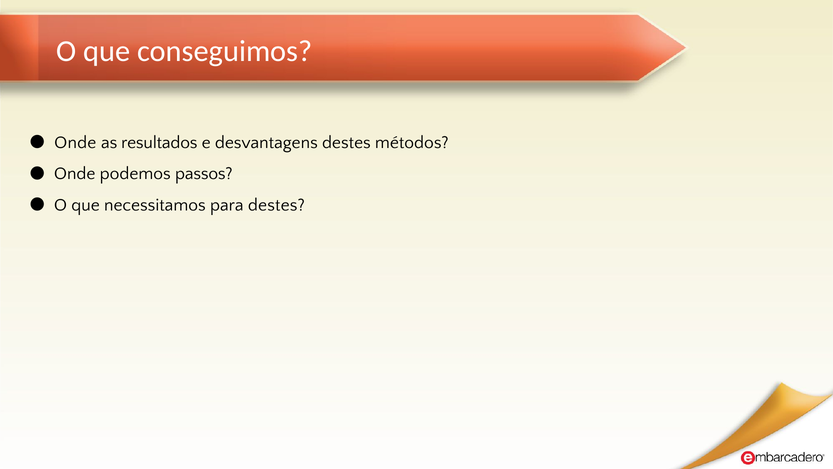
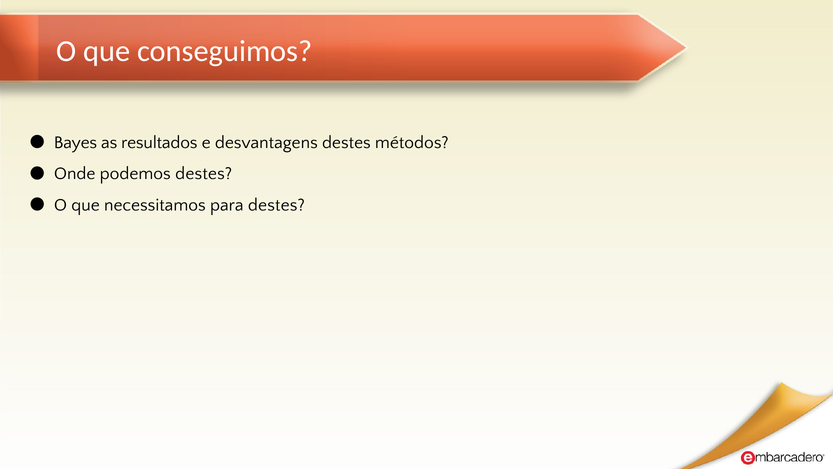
Onde at (75, 142): Onde -> Bayes
podemos passos: passos -> destes
